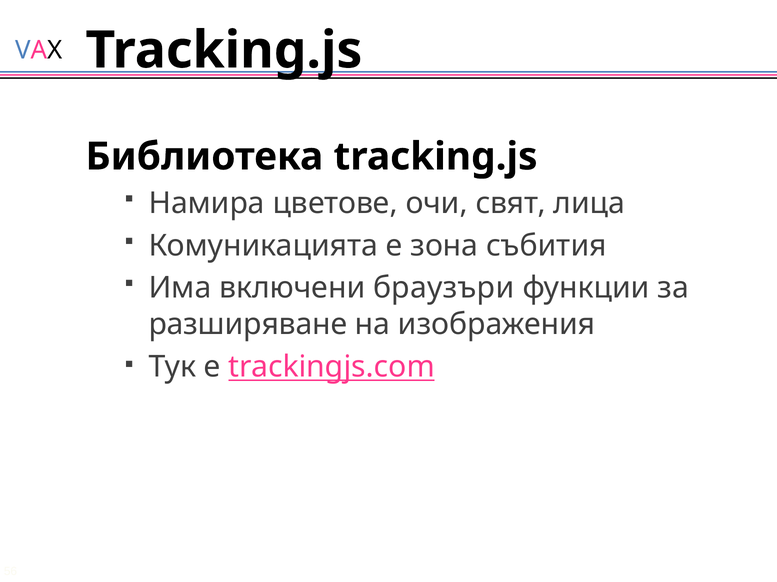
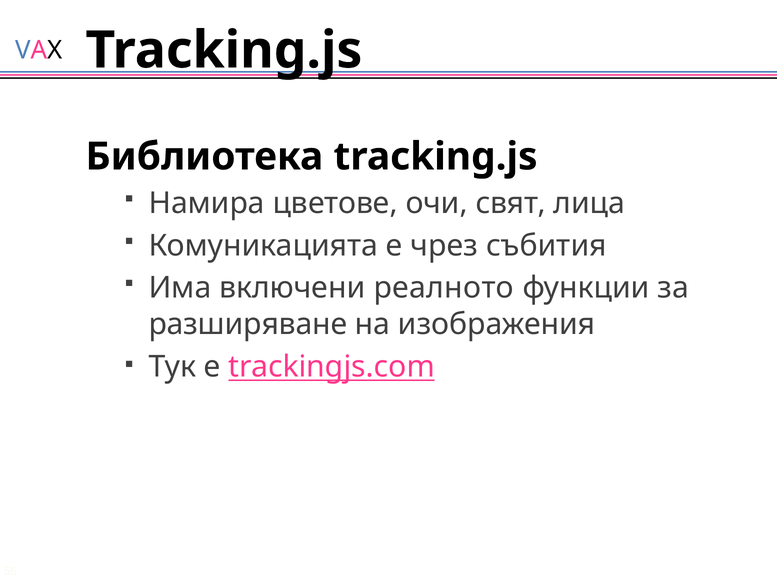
зона: зона -> чрез
браузъри: браузъри -> реалното
